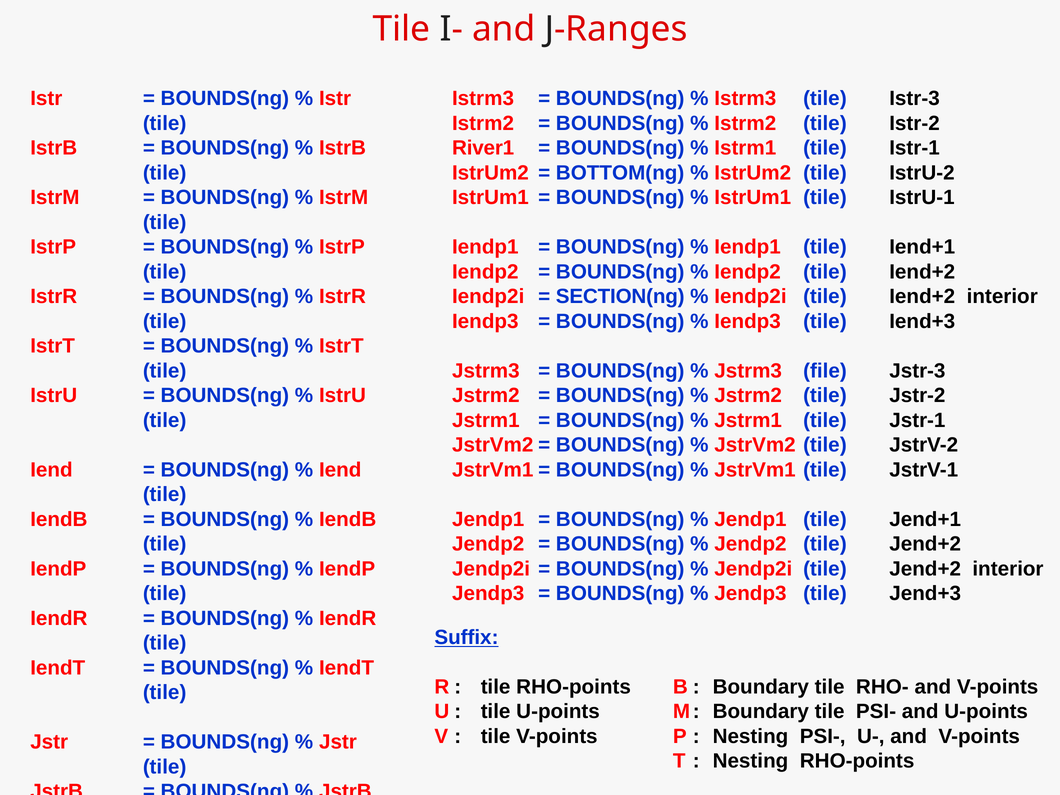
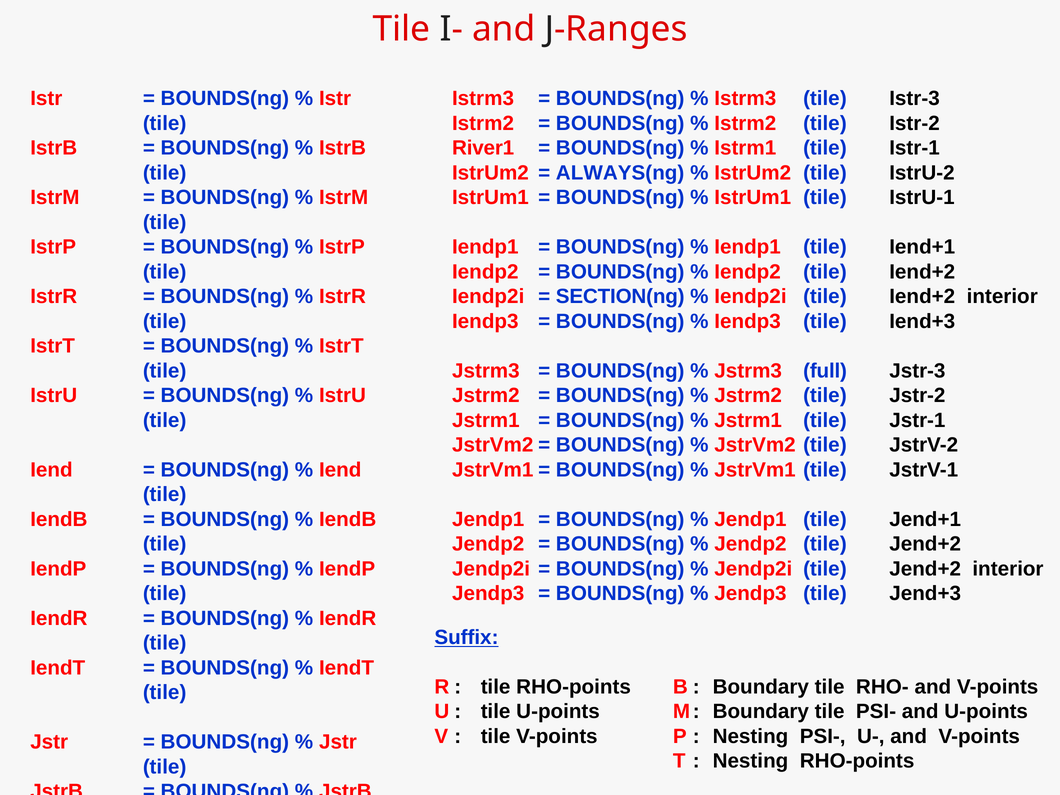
BOTTOM(ng: BOTTOM(ng -> ALWAYS(ng
file: file -> full
